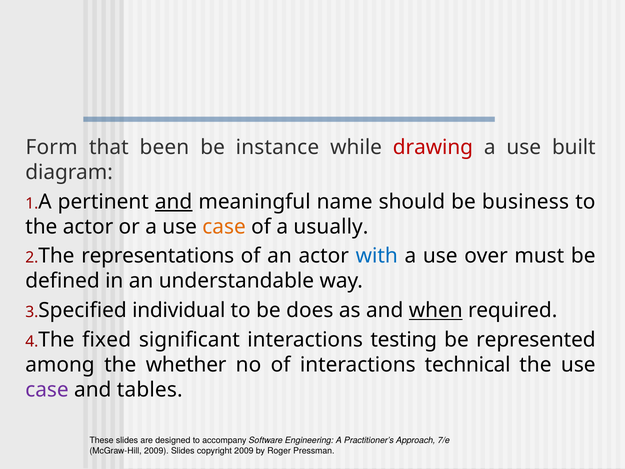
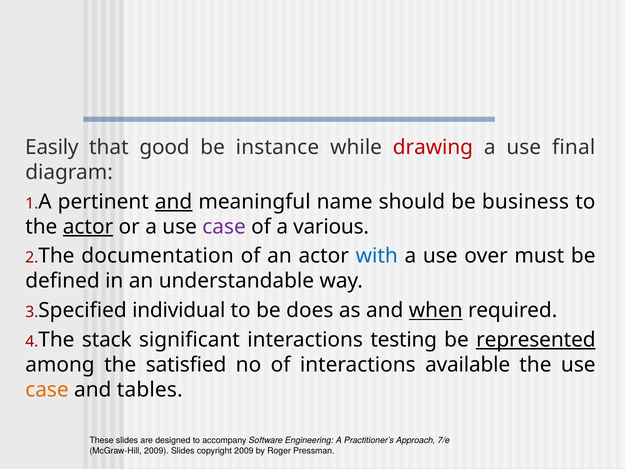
Form: Form -> Easily
been: been -> good
built: built -> final
actor at (88, 227) underline: none -> present
case at (224, 227) colour: orange -> purple
usually: usually -> various
representations: representations -> documentation
fixed: fixed -> stack
represented underline: none -> present
whether: whether -> satisfied
technical: technical -> available
case at (47, 390) colour: purple -> orange
